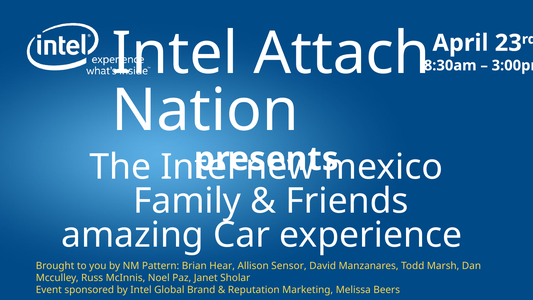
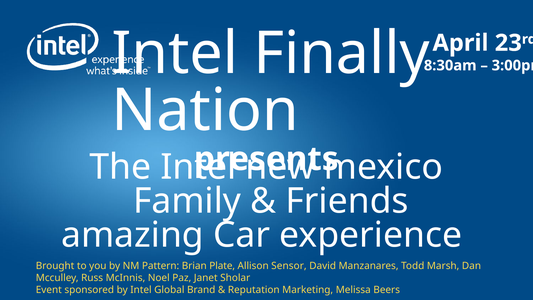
Attach: Attach -> Finally
Hear: Hear -> Plate
